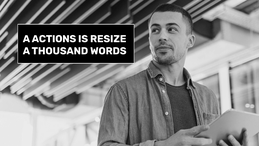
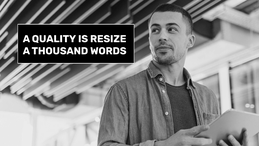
ACTIONS: ACTIONS -> QUALITY
